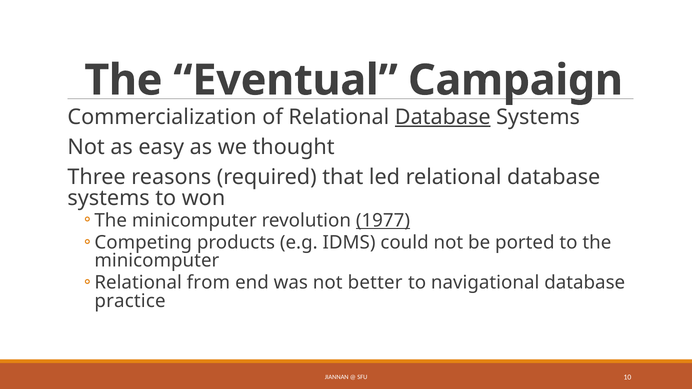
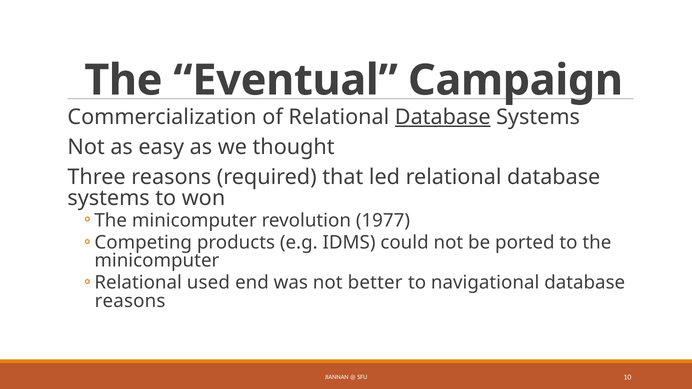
1977 underline: present -> none
from: from -> used
practice at (130, 301): practice -> reasons
